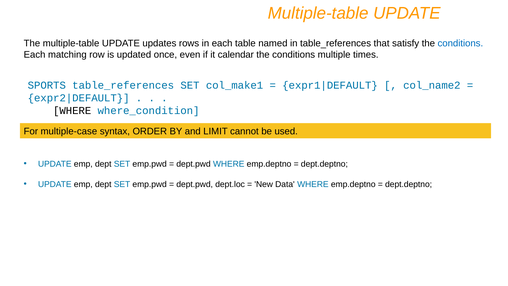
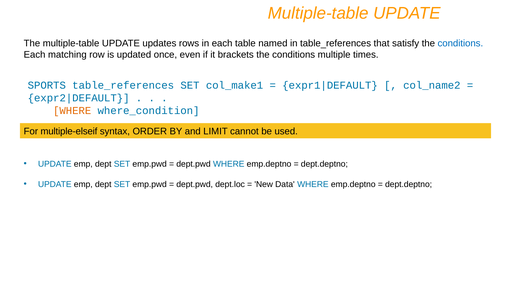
calendar: calendar -> brackets
WHERE at (72, 111) colour: black -> orange
multiple-case: multiple-case -> multiple-elseif
